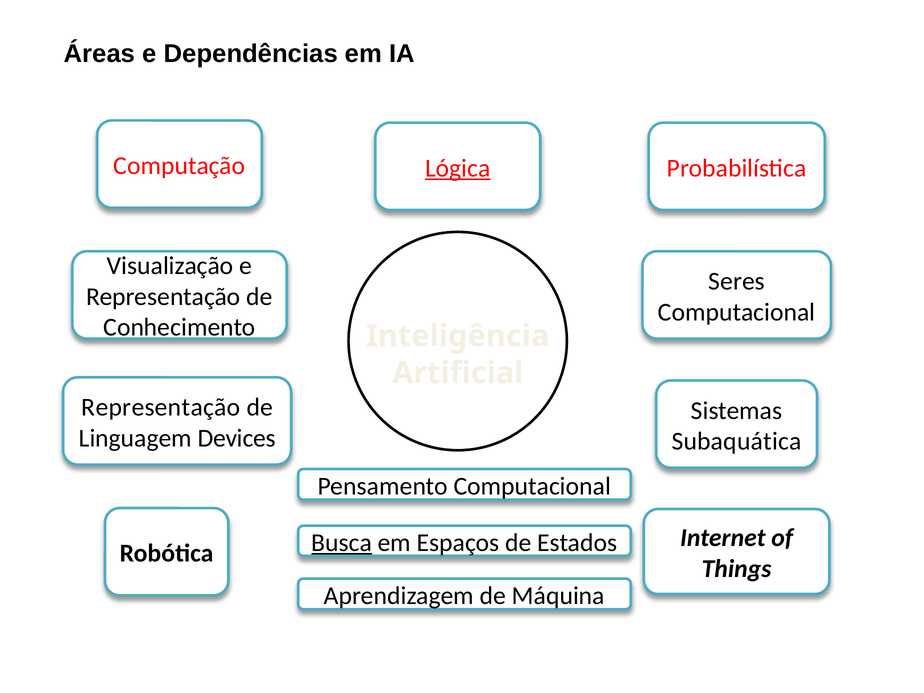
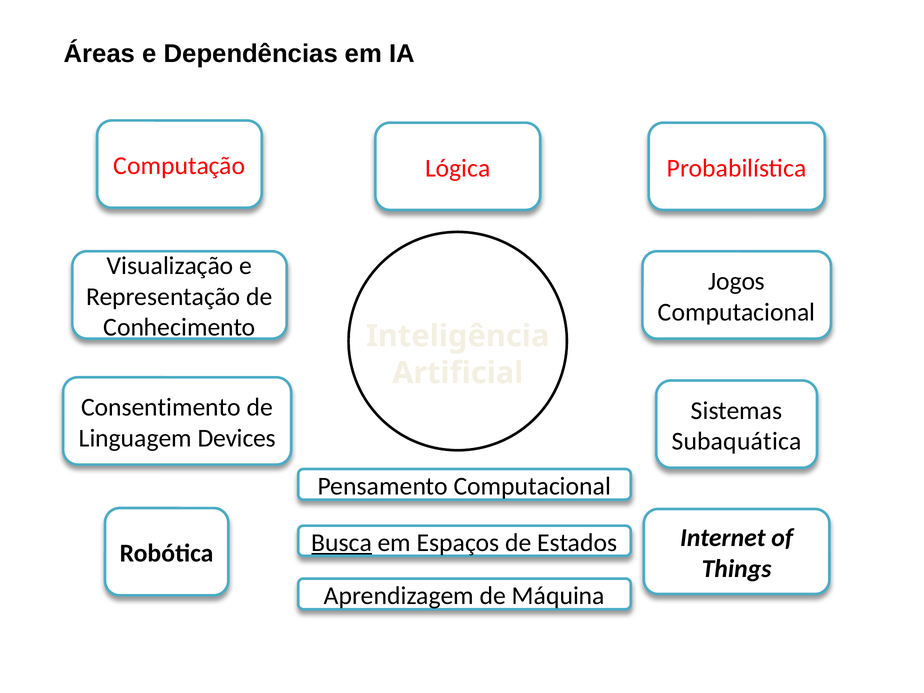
Lógica underline: present -> none
Seres: Seres -> Jogos
Representação at (161, 407): Representação -> Consentimento
